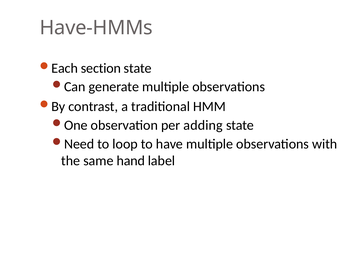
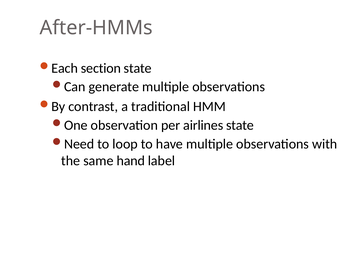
Have-HMMs: Have-HMMs -> After-HMMs
adding: adding -> airlines
